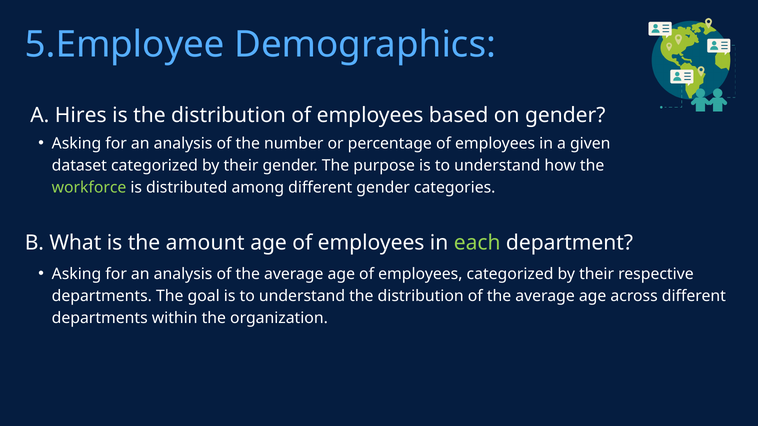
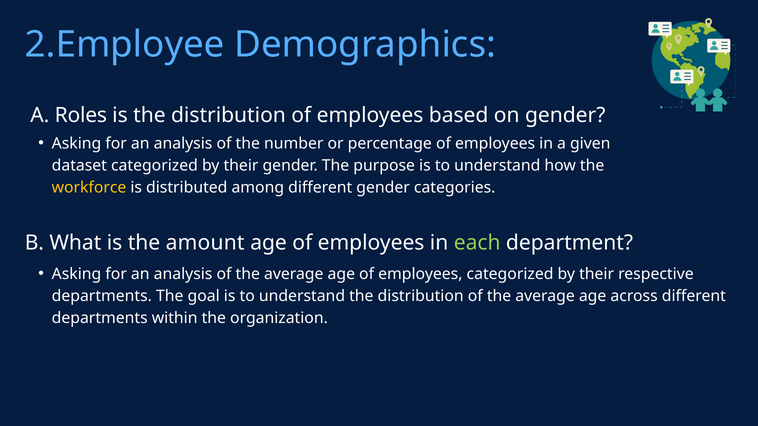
5.Employee: 5.Employee -> 2.Employee
Hires: Hires -> Roles
workforce colour: light green -> yellow
